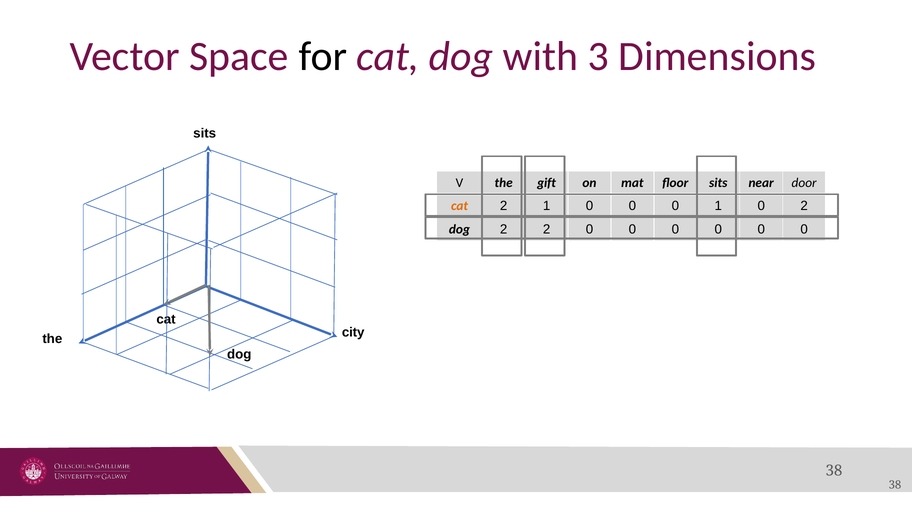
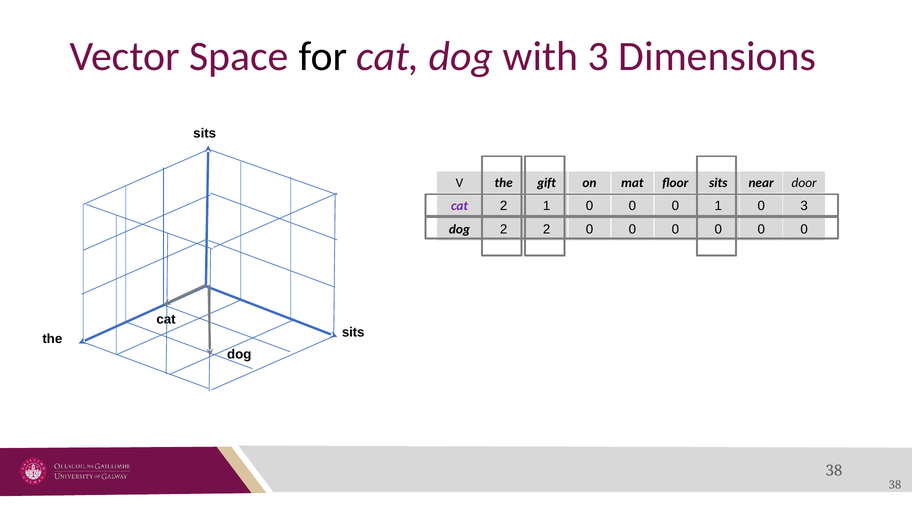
cat at (460, 206) colour: orange -> purple
0 2: 2 -> 3
city at (353, 332): city -> sits
